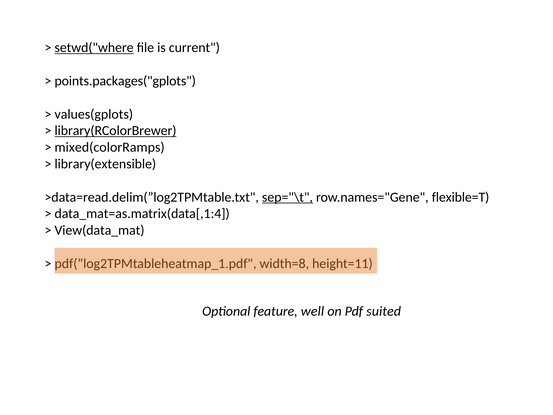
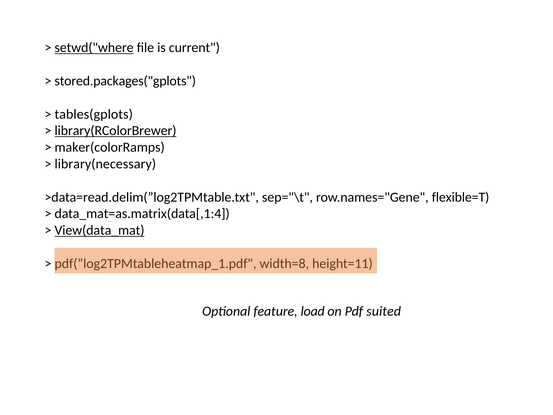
points.packages("gplots: points.packages("gplots -> stored.packages("gplots
values(gplots: values(gplots -> tables(gplots
mixed(colorRamps: mixed(colorRamps -> maker(colorRamps
library(extensible: library(extensible -> library(necessary
sep="\t underline: present -> none
View(data_mat underline: none -> present
well: well -> load
